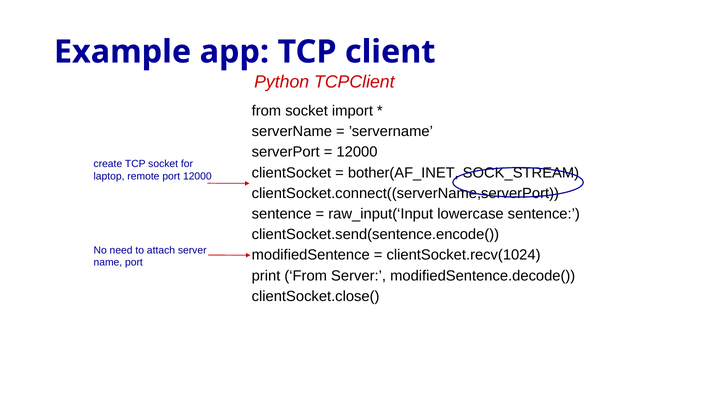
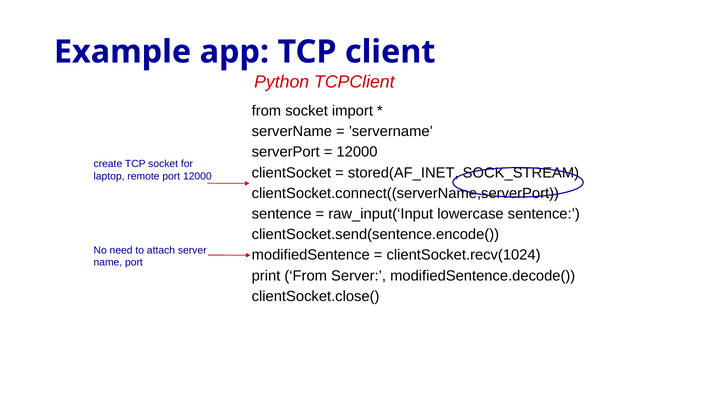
bother(AF_INET: bother(AF_INET -> stored(AF_INET
